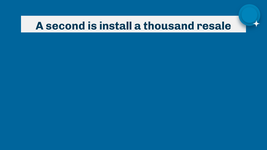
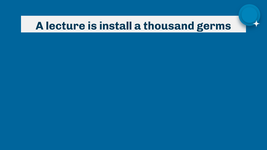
second: second -> lecture
resale: resale -> germs
